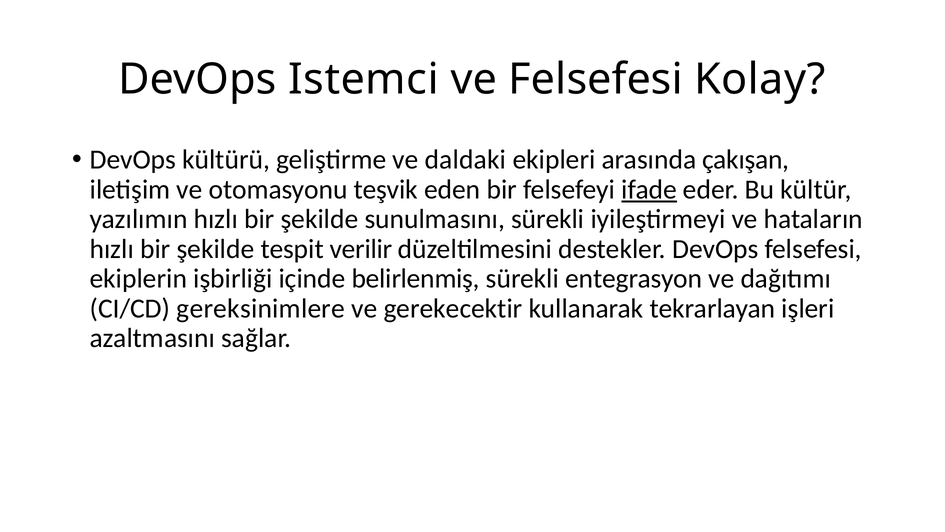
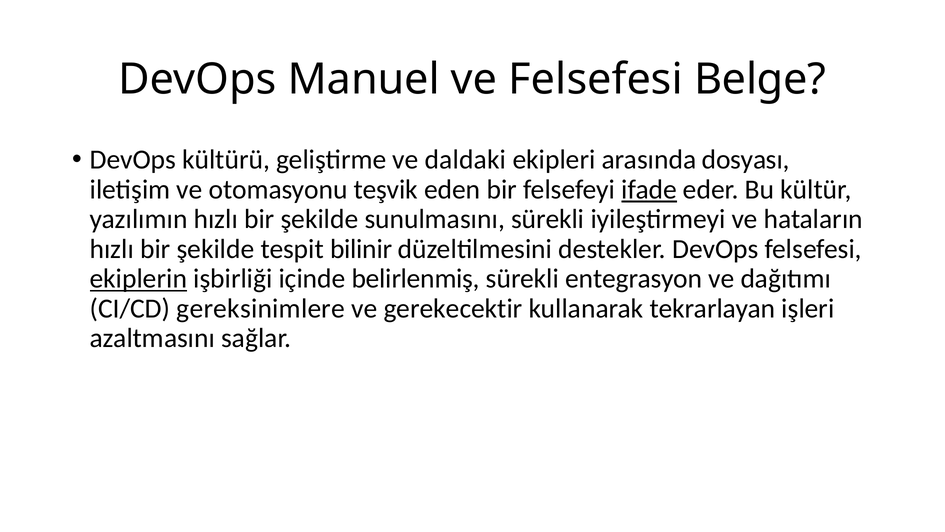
Istemci: Istemci -> Manuel
Kolay: Kolay -> Belge
çakışan: çakışan -> dosyası
verilir: verilir -> bilinir
ekiplerin underline: none -> present
